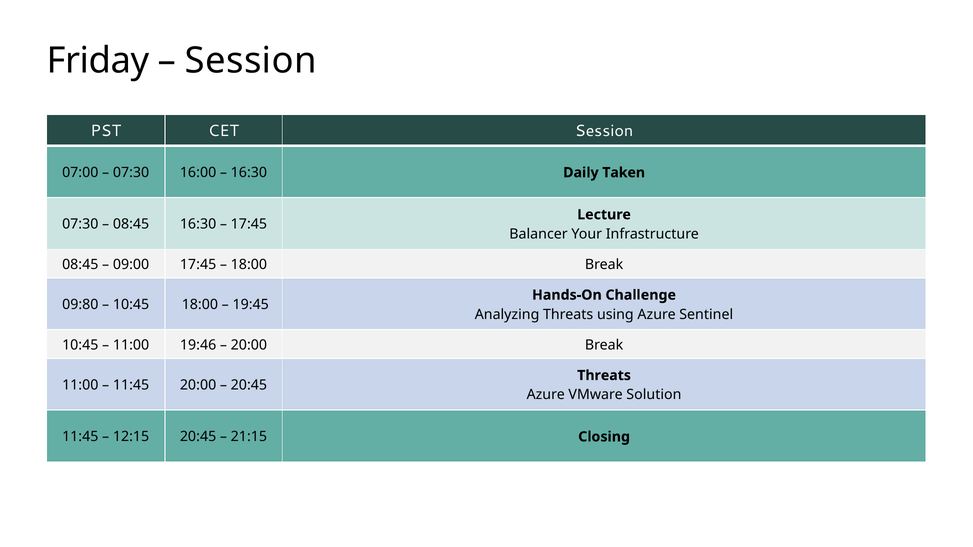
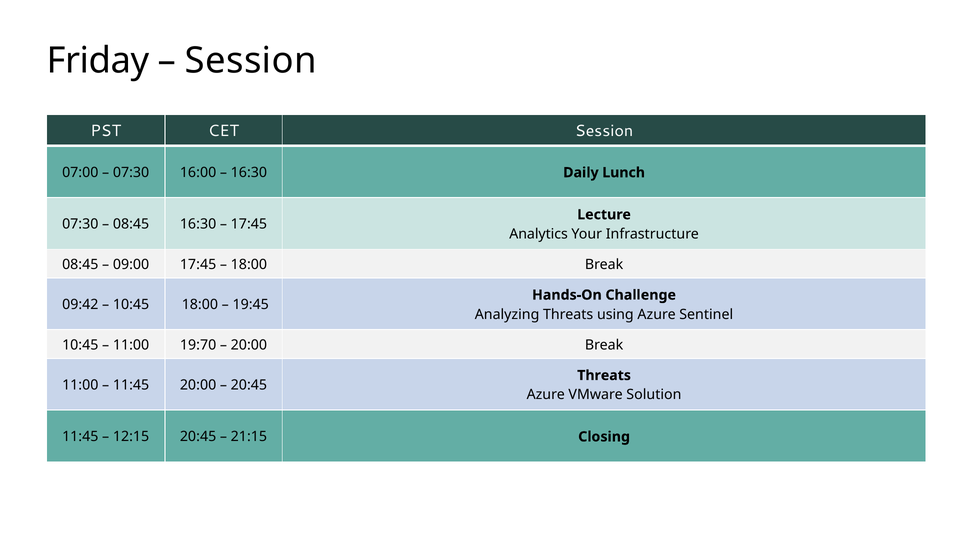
Taken: Taken -> Lunch
Balancer: Balancer -> Analytics
09:80: 09:80 -> 09:42
19:46: 19:46 -> 19:70
